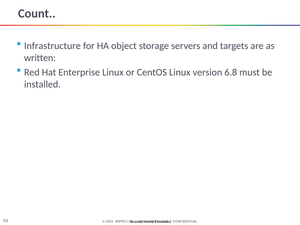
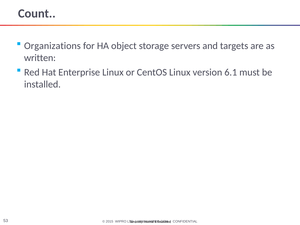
Infrastructure: Infrastructure -> Organizations
6.8: 6.8 -> 6.1
